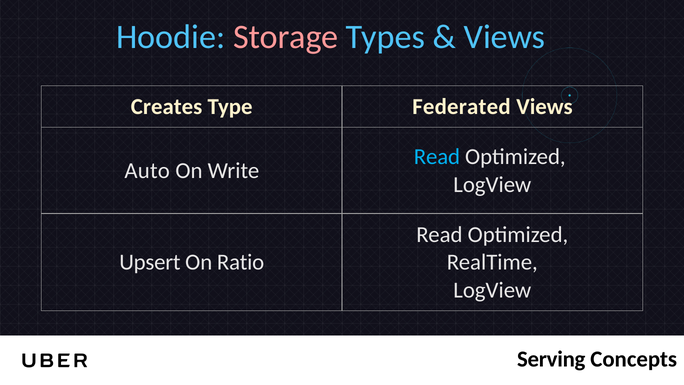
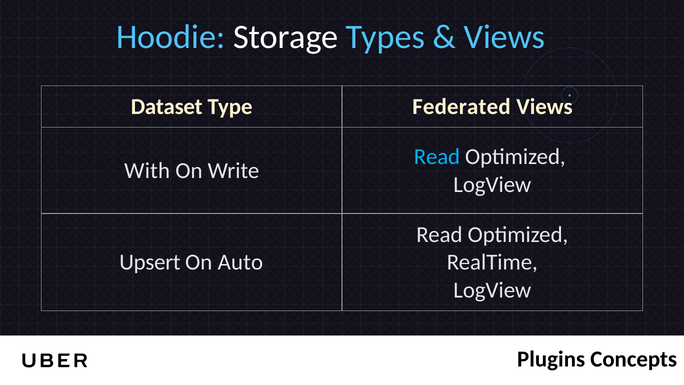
Storage colour: pink -> white
Creates: Creates -> Dataset
Auto: Auto -> With
Ratio: Ratio -> Auto
Serving: Serving -> Plugins
